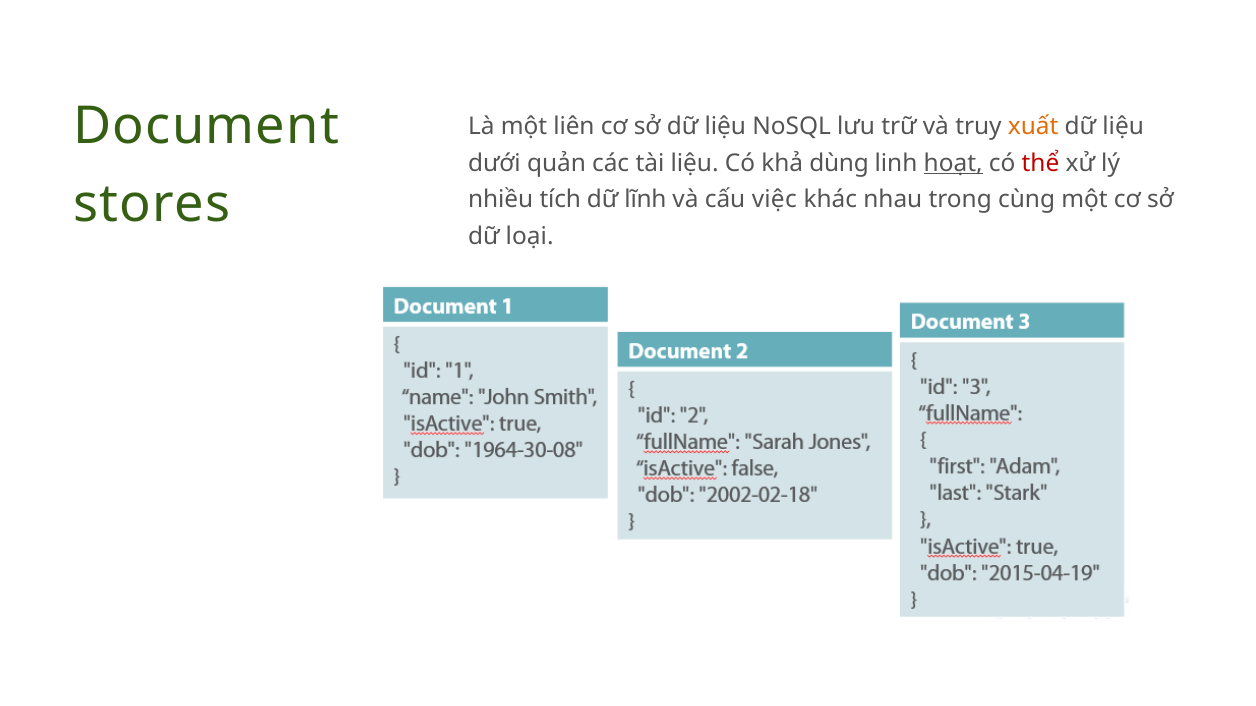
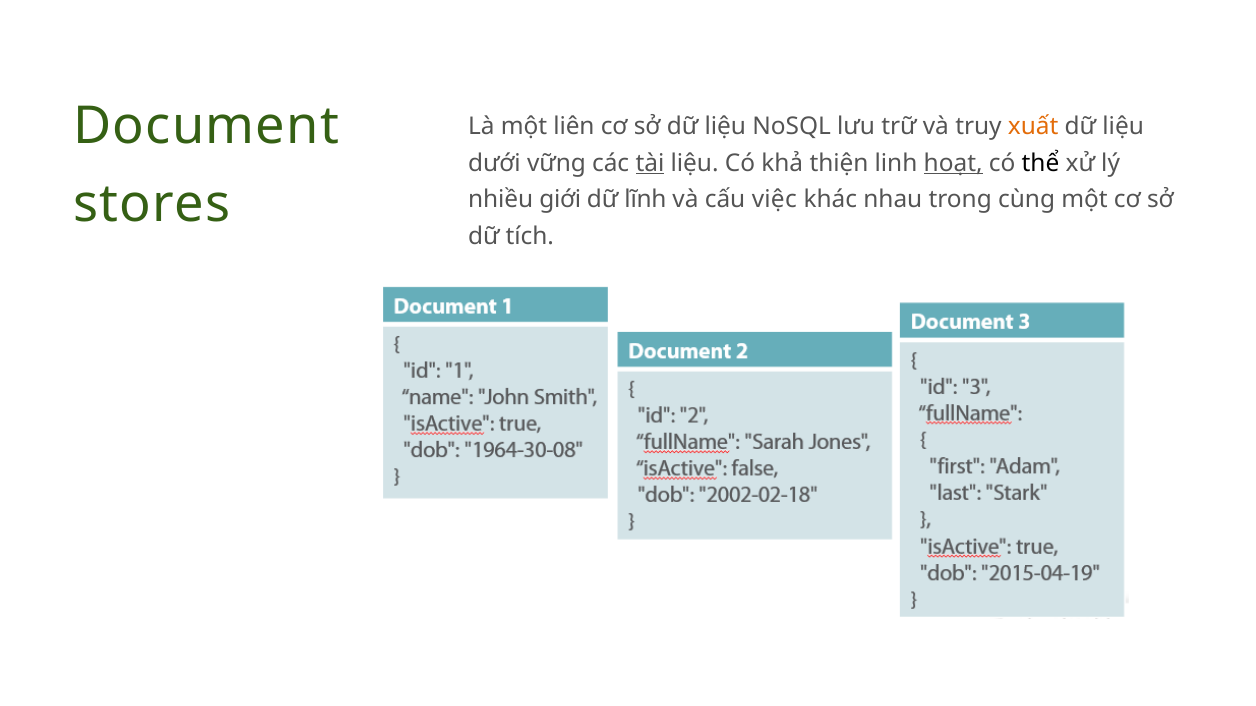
quản: quản -> vững
tài underline: none -> present
dùng: dùng -> thiện
thể colour: red -> black
tích: tích -> giới
loại: loại -> tích
